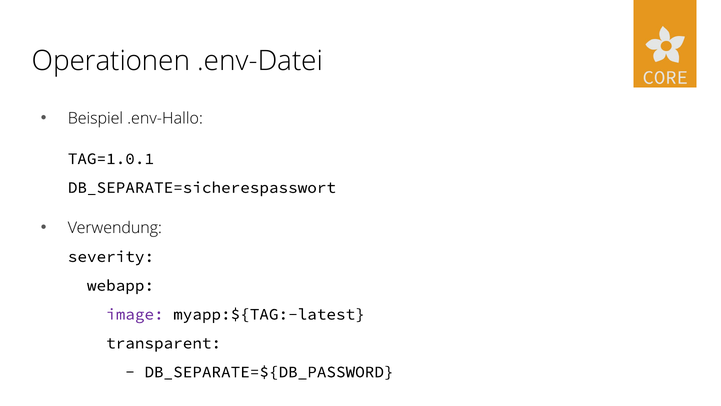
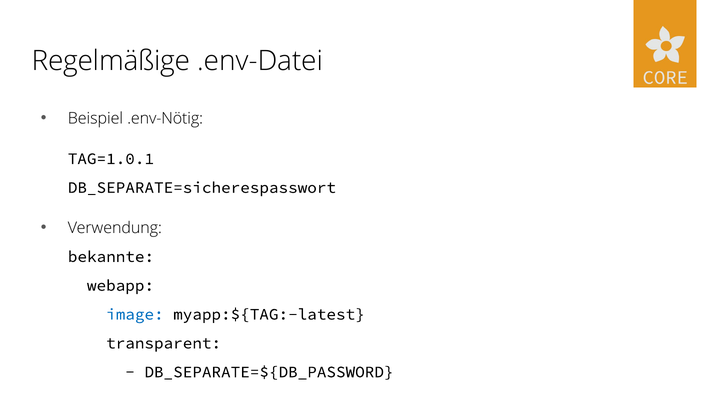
Operationen: Operationen -> Regelmäßige
.env-Hallo: .env-Hallo -> .env-Nötig
severity: severity -> bekannte
image colour: purple -> blue
